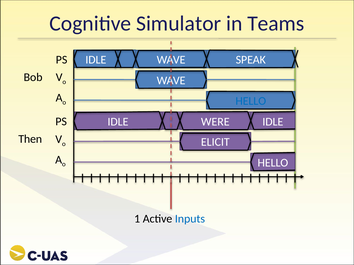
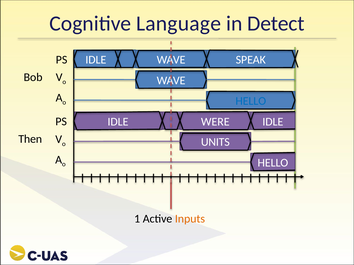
Simulator: Simulator -> Language
Teams: Teams -> Detect
ELICIT: ELICIT -> UNITS
Inputs colour: blue -> orange
